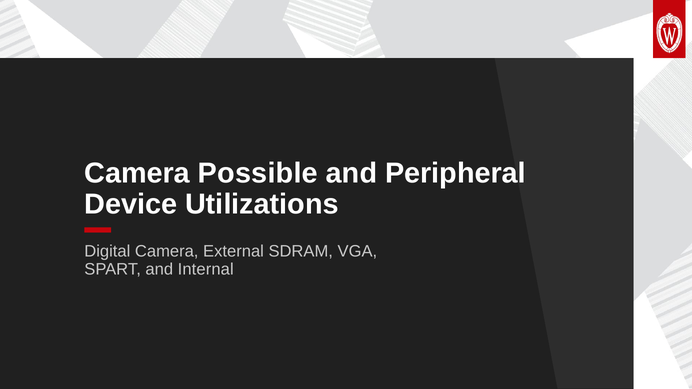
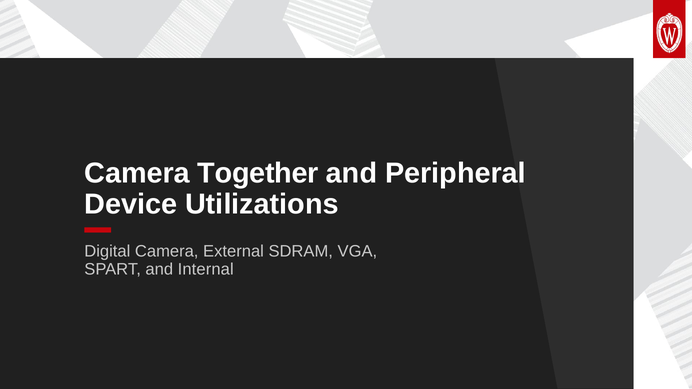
Possible: Possible -> Together
